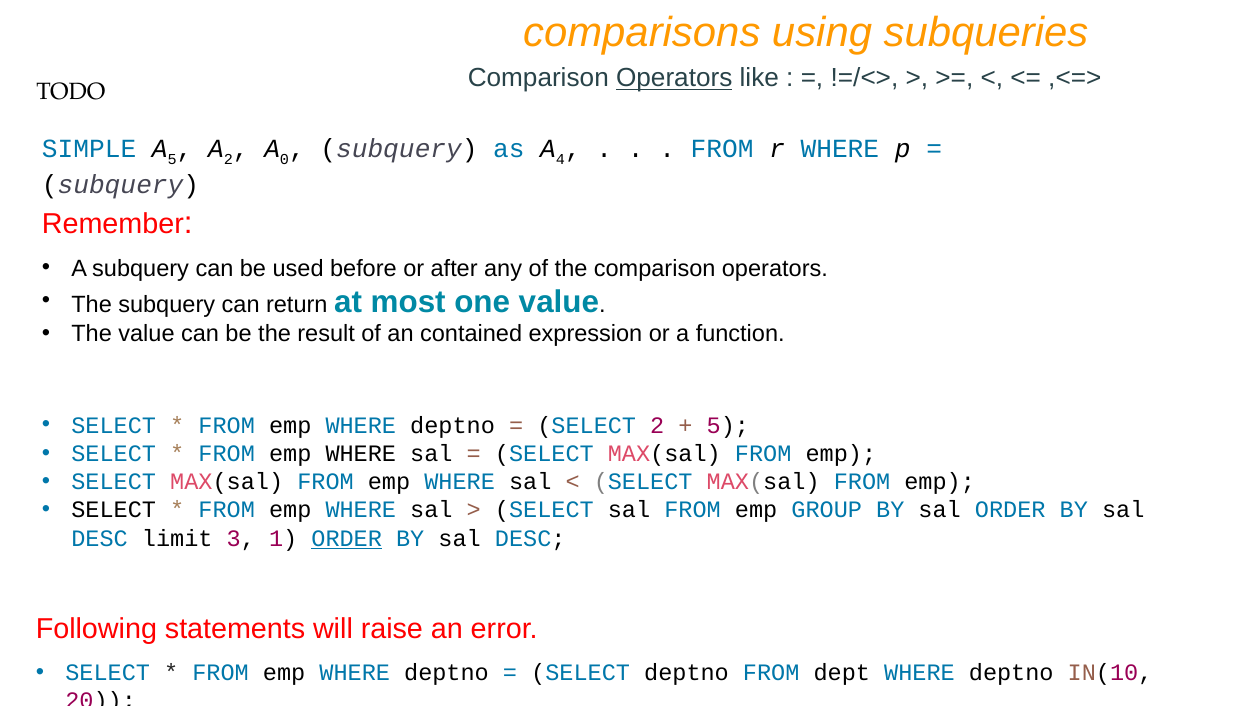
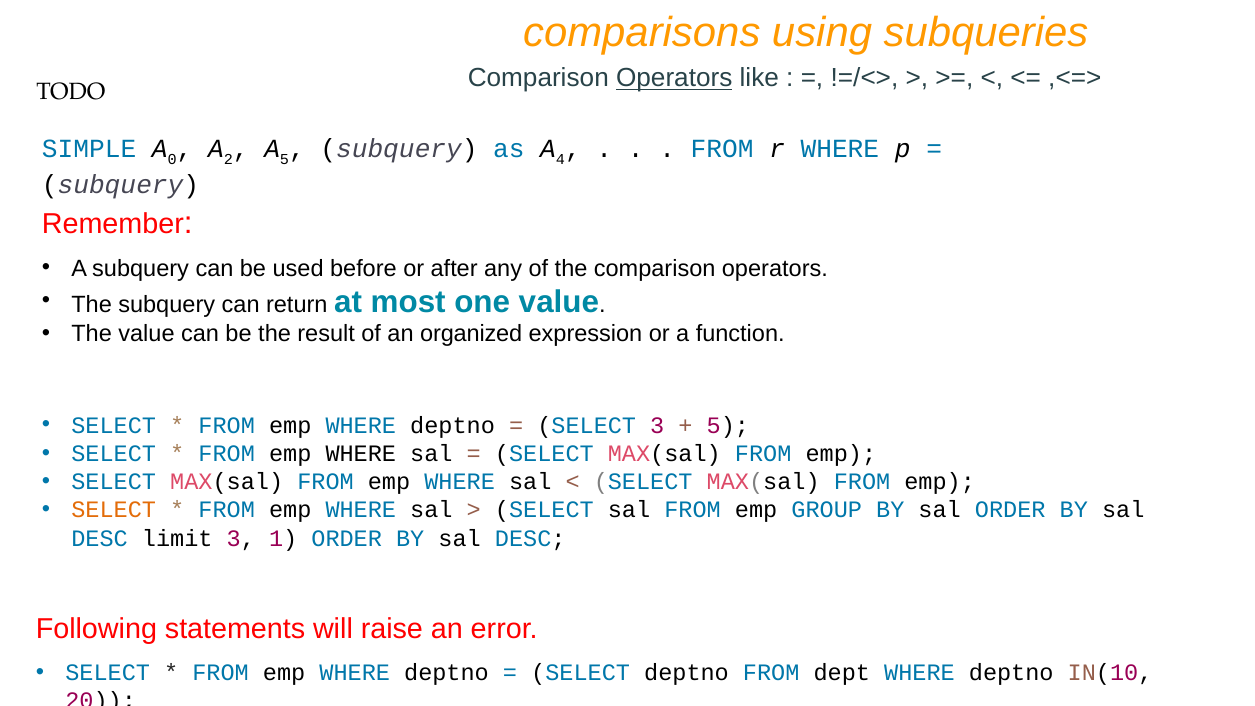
A 5: 5 -> 0
A 0: 0 -> 5
contained: contained -> organized
SELECT 2: 2 -> 3
SELECT at (114, 510) colour: black -> orange
ORDER at (347, 538) underline: present -> none
